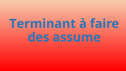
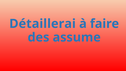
Terminant: Terminant -> Détaillerai
